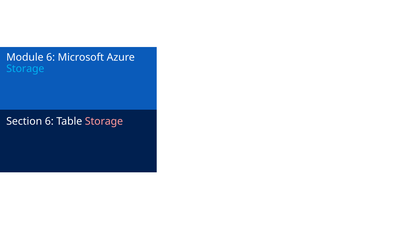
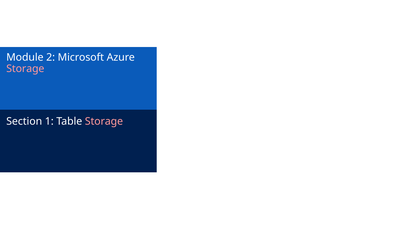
Module 6: 6 -> 2
Storage at (25, 69) colour: light blue -> pink
Section 6: 6 -> 1
